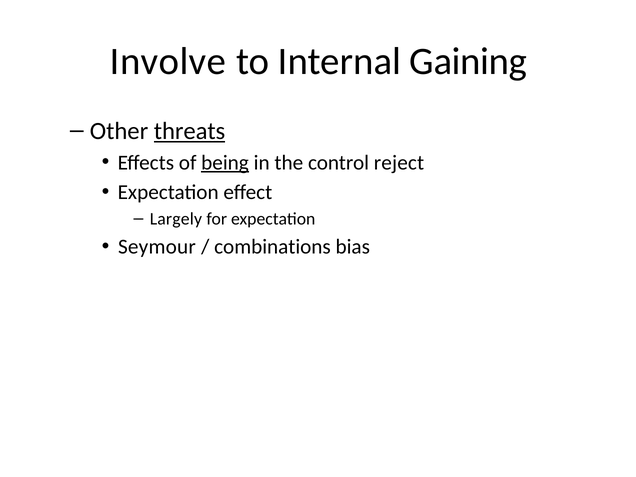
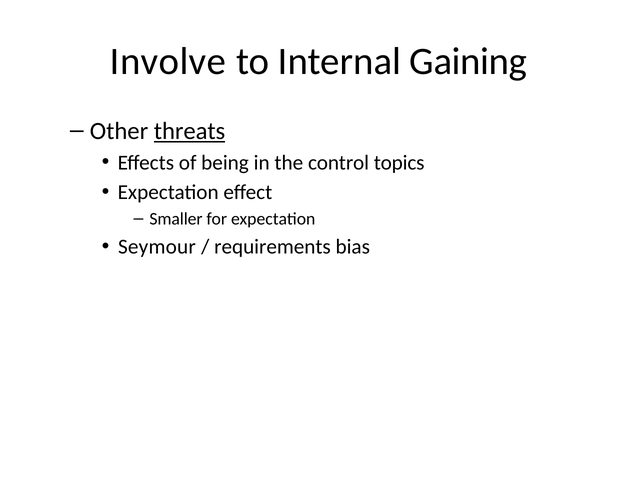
being underline: present -> none
reject: reject -> topics
Largely: Largely -> Smaller
combinations: combinations -> requirements
